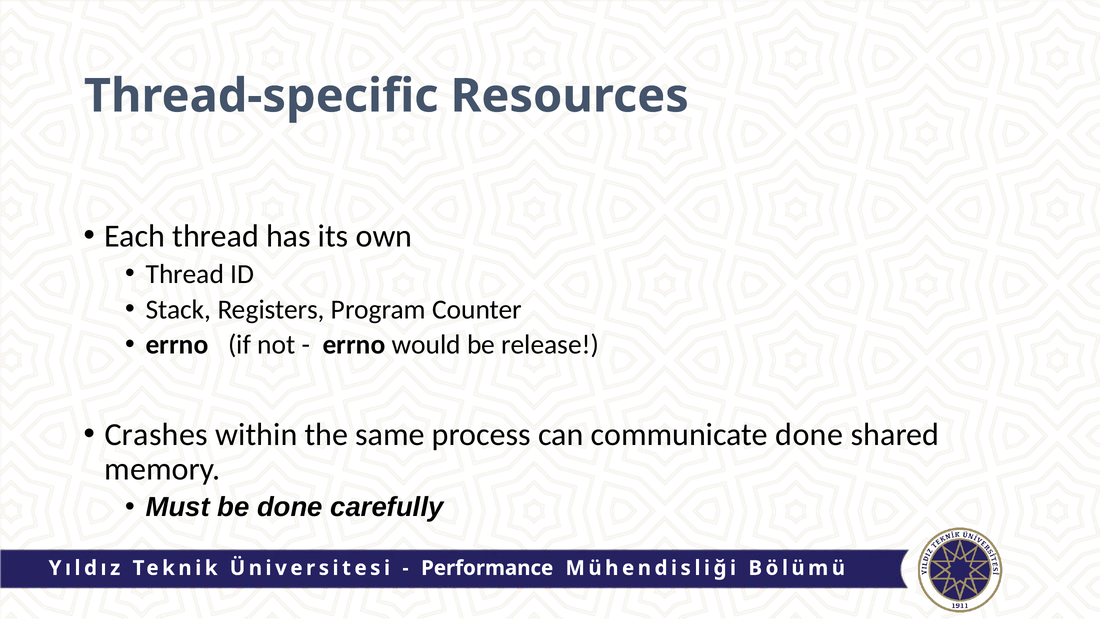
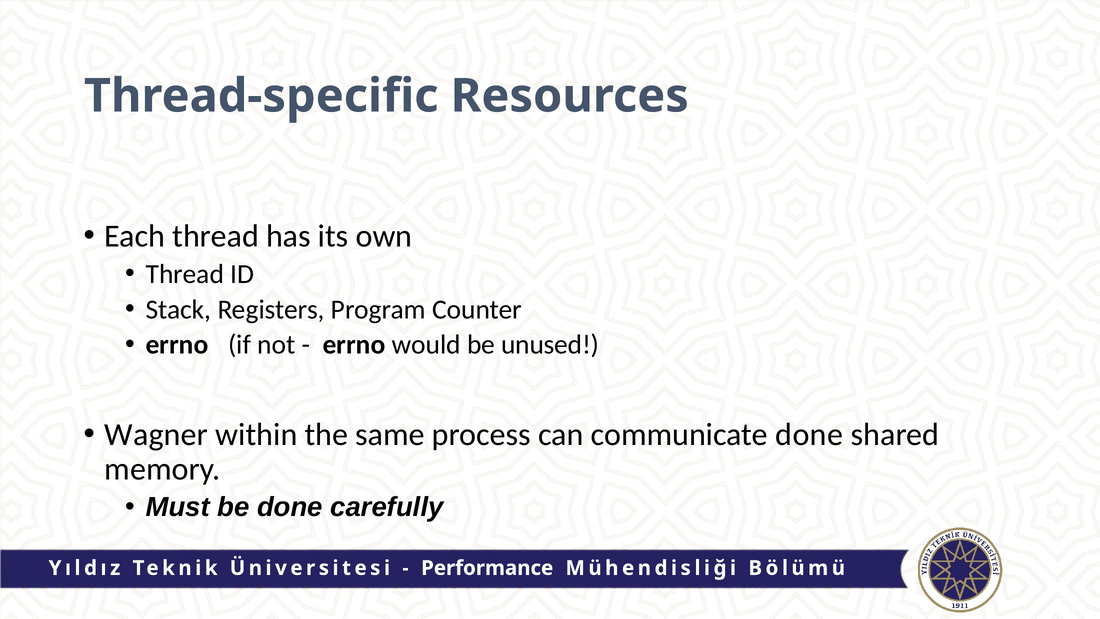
release: release -> unused
Crashes: Crashes -> Wagner
